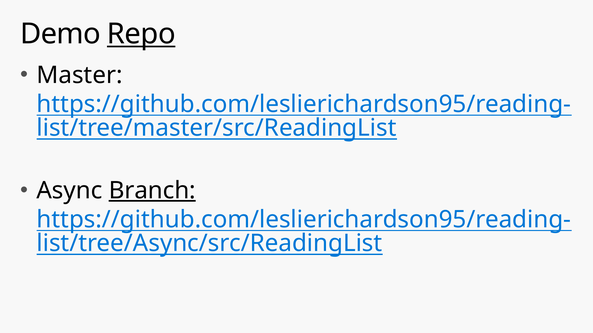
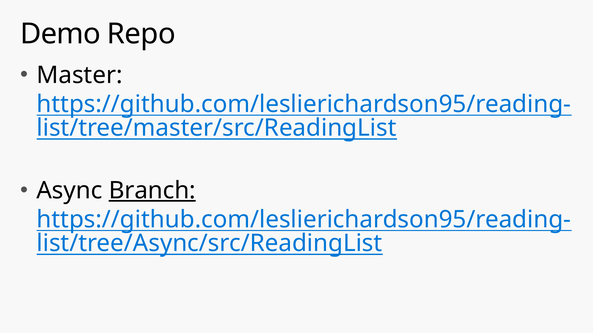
Repo underline: present -> none
